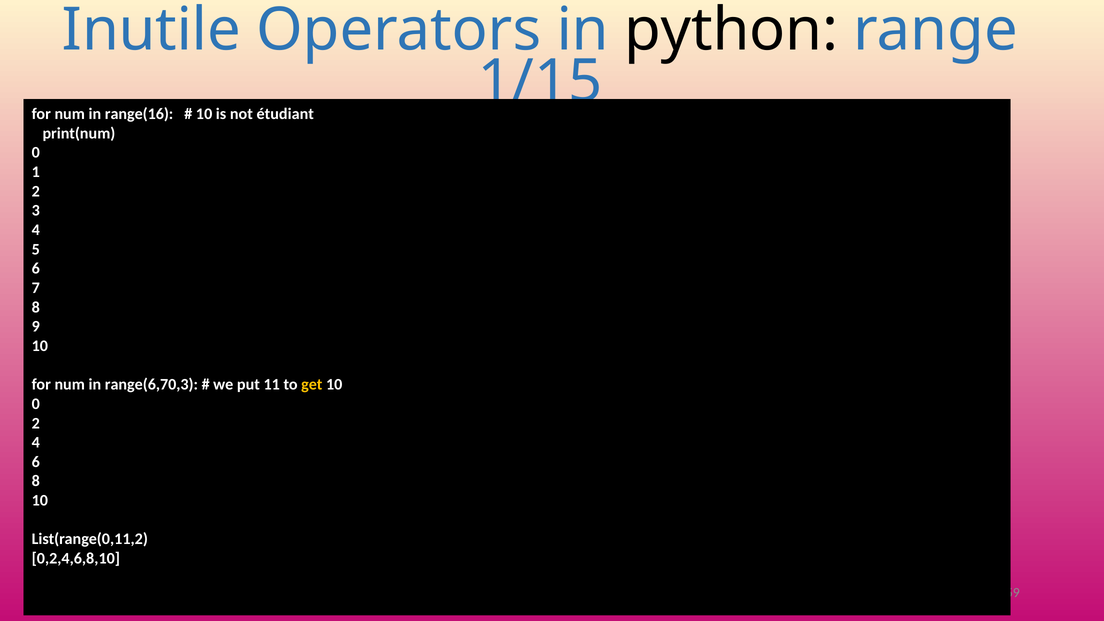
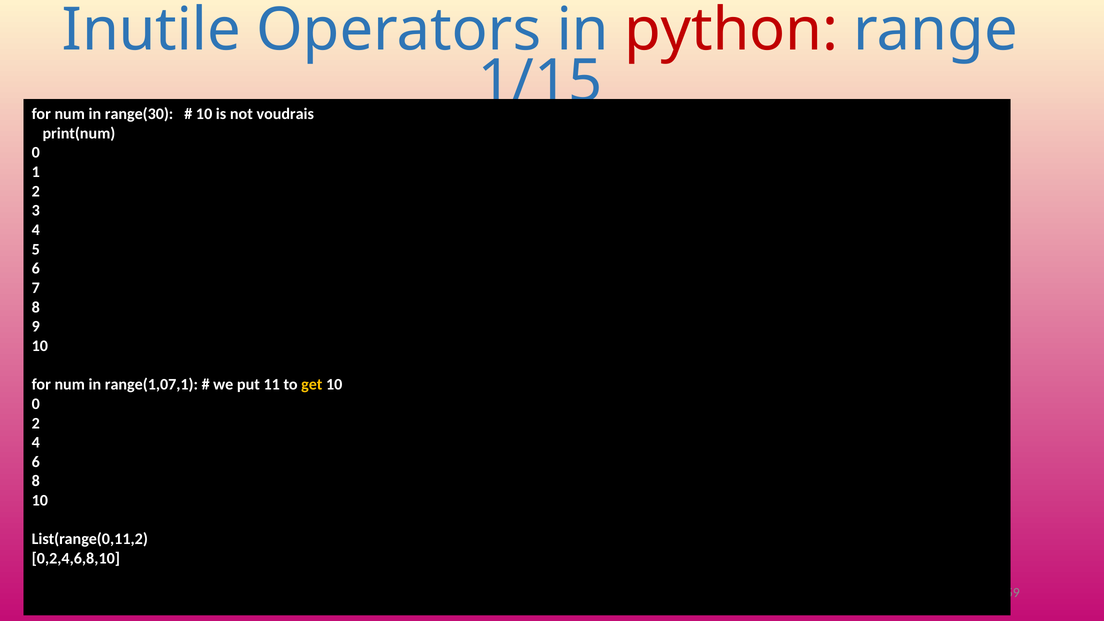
python colour: black -> red
range(16: range(16 -> range(30
étudiant: étudiant -> voudrais
range(6,70,3: range(6,70,3 -> range(1,07,1
